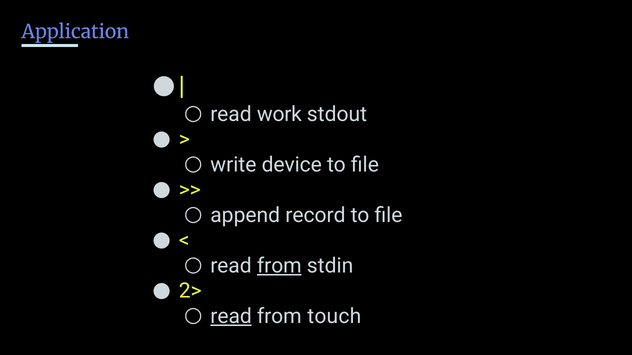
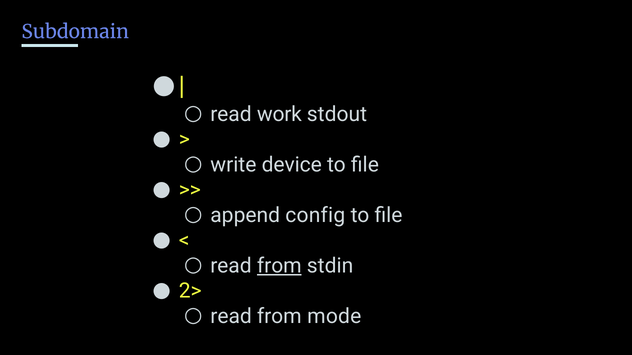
Application: Application -> Subdomain
record: record -> config
read at (231, 317) underline: present -> none
touch: touch -> mode
